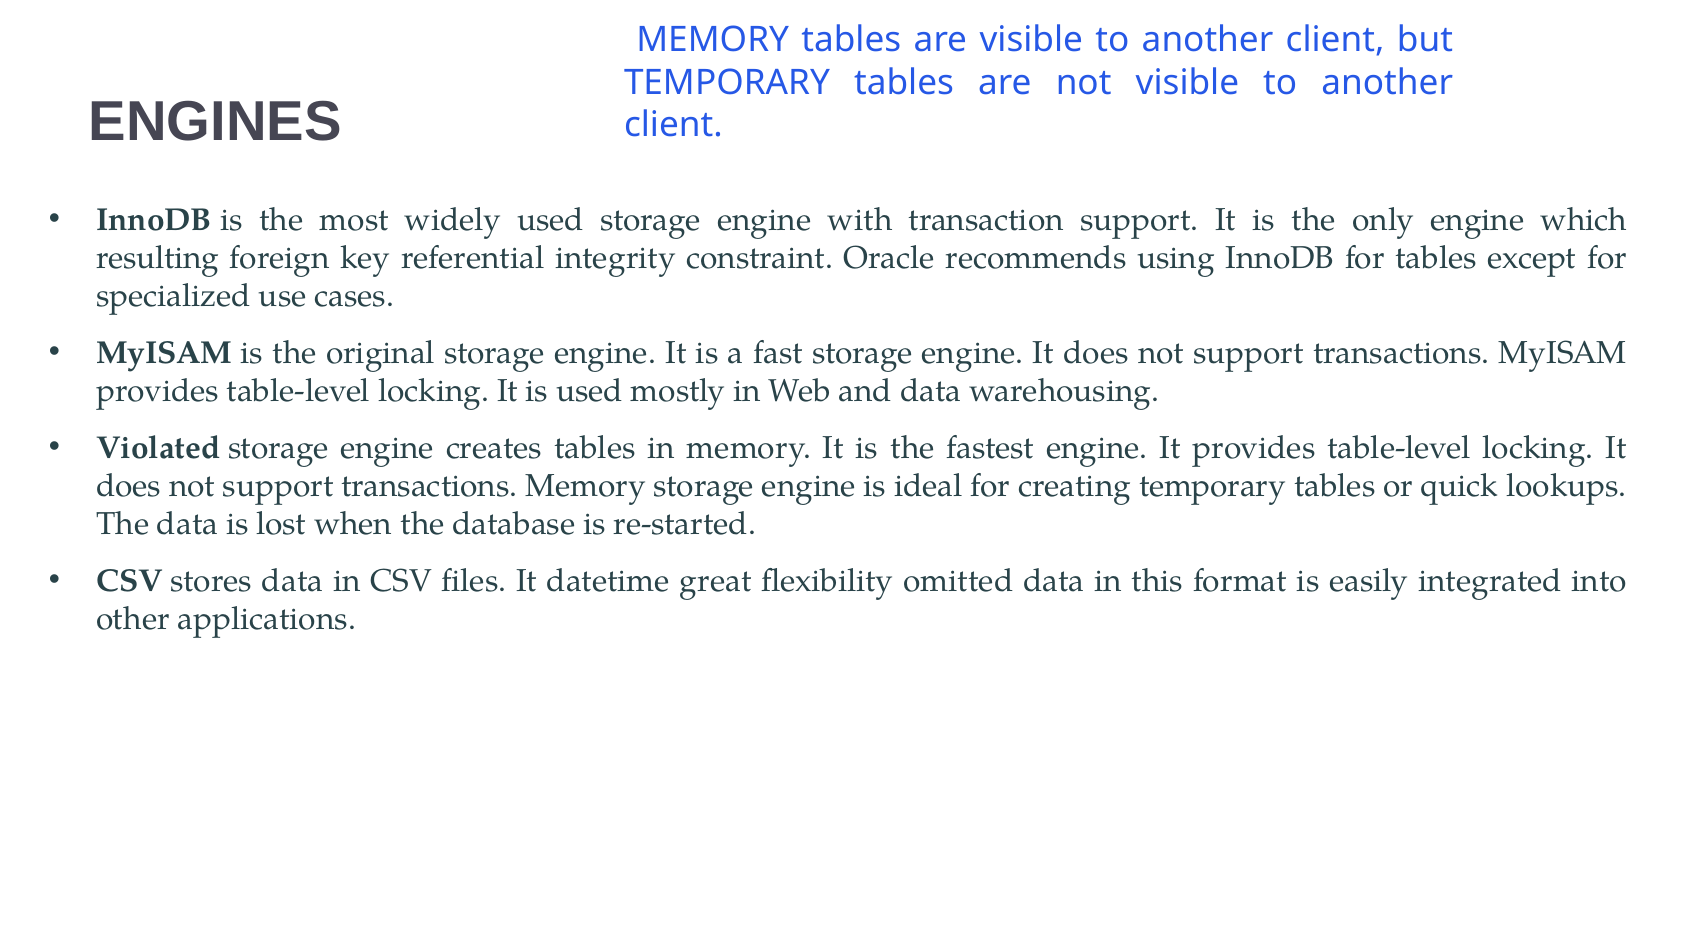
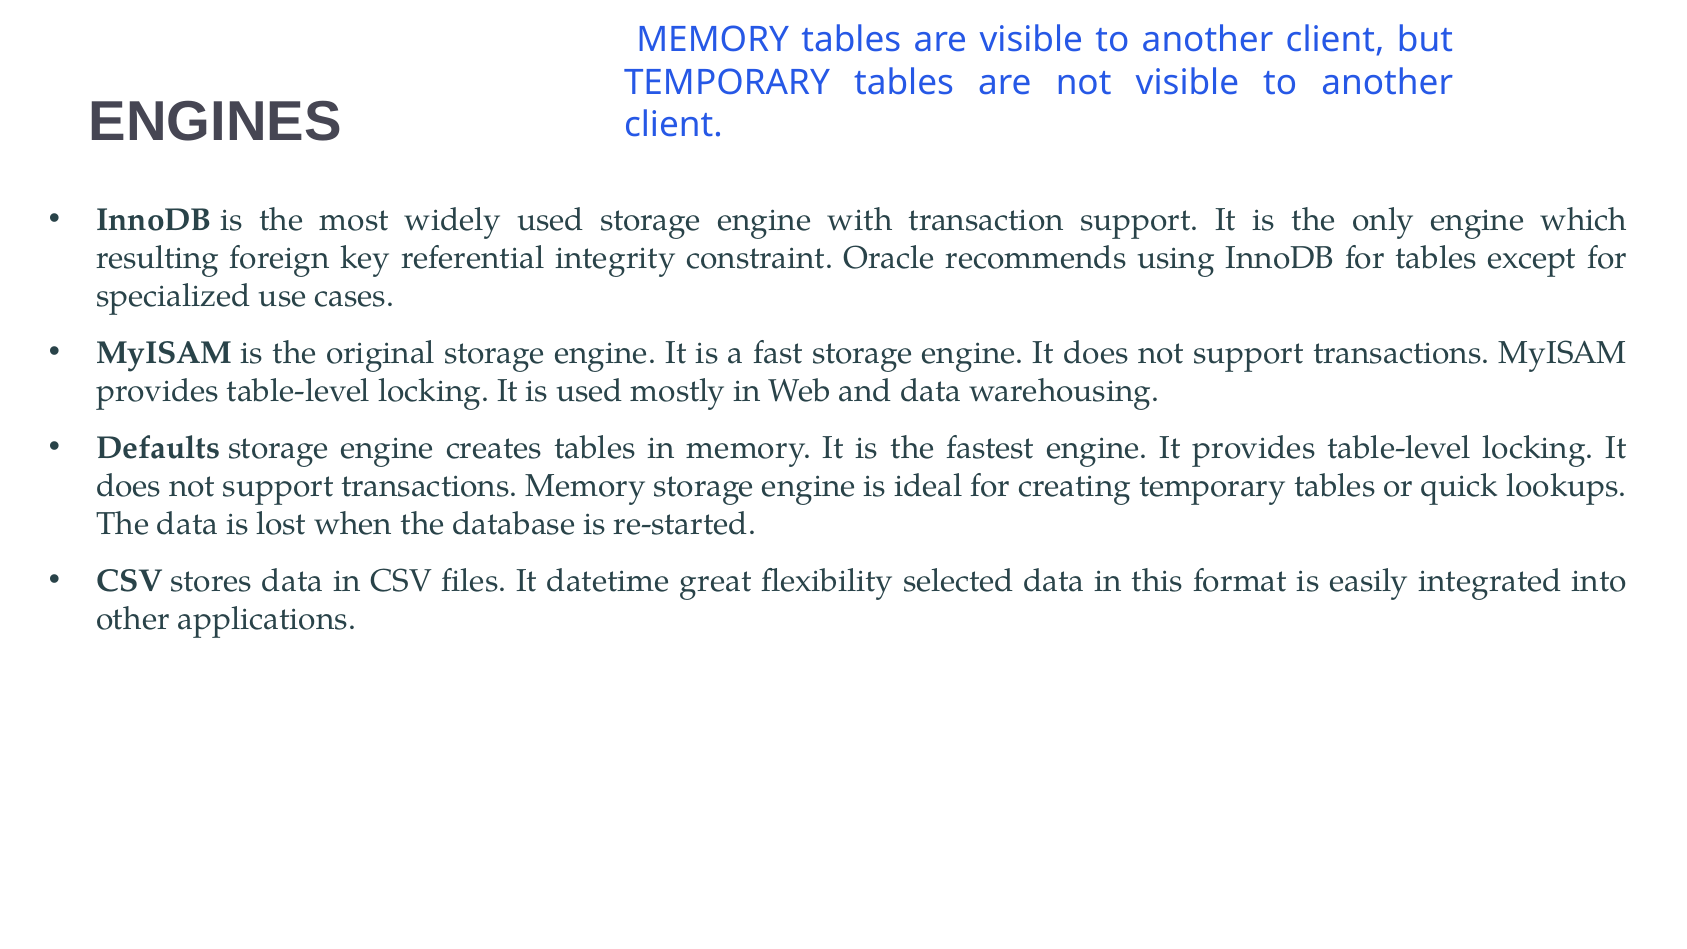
Violated: Violated -> Defaults
omitted: omitted -> selected
